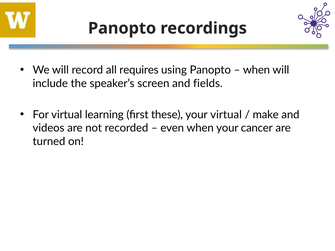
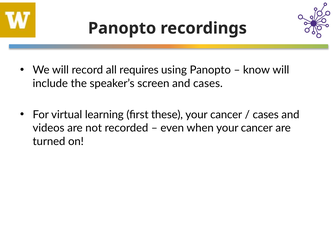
when at (257, 70): when -> know
and fields: fields -> cases
virtual at (226, 115): virtual -> cancer
make at (266, 115): make -> cases
